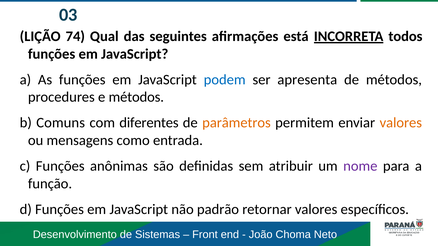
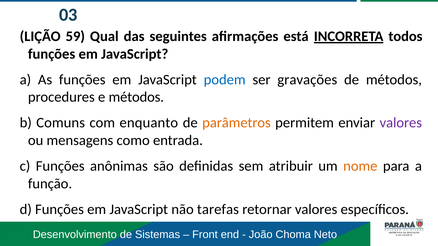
74: 74 -> 59
apresenta: apresenta -> gravações
diferentes: diferentes -> enquanto
valores at (401, 123) colour: orange -> purple
nome colour: purple -> orange
padrão: padrão -> tarefas
